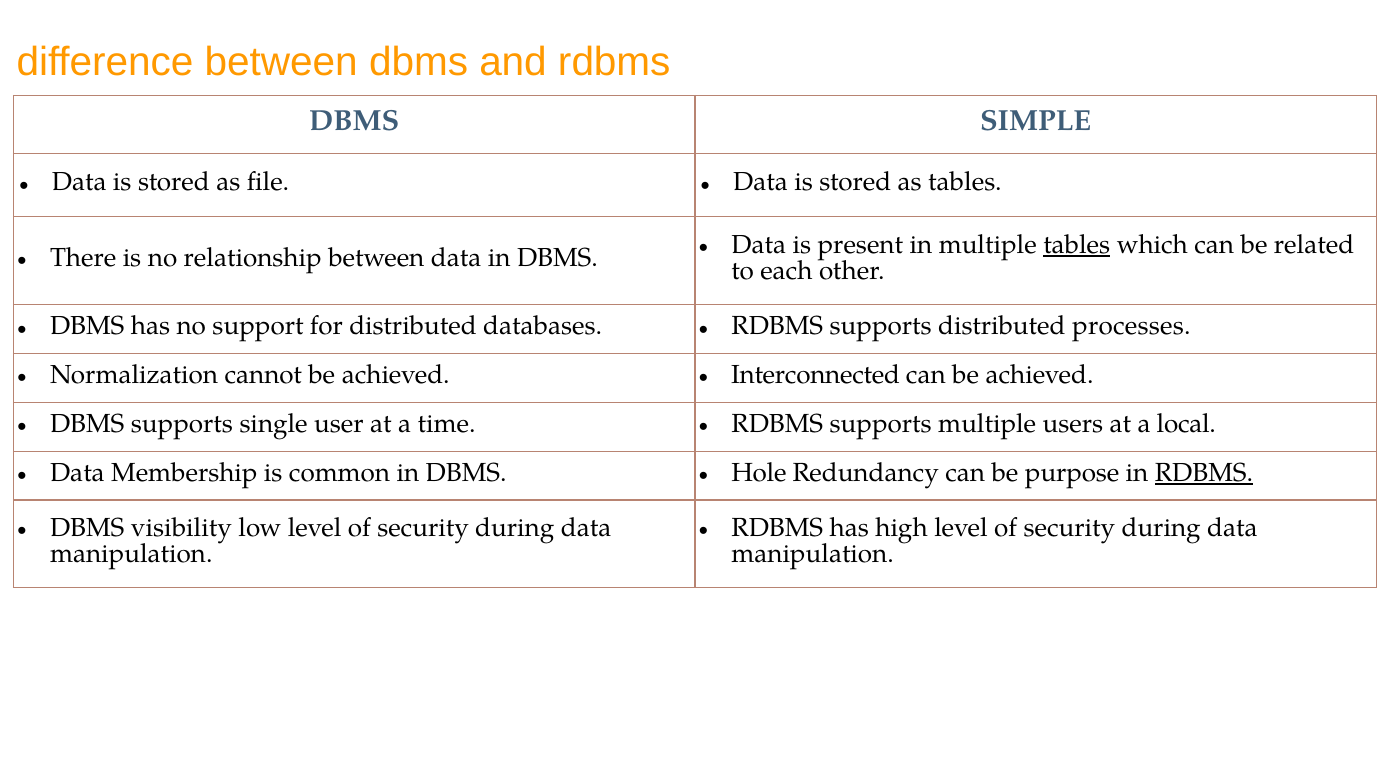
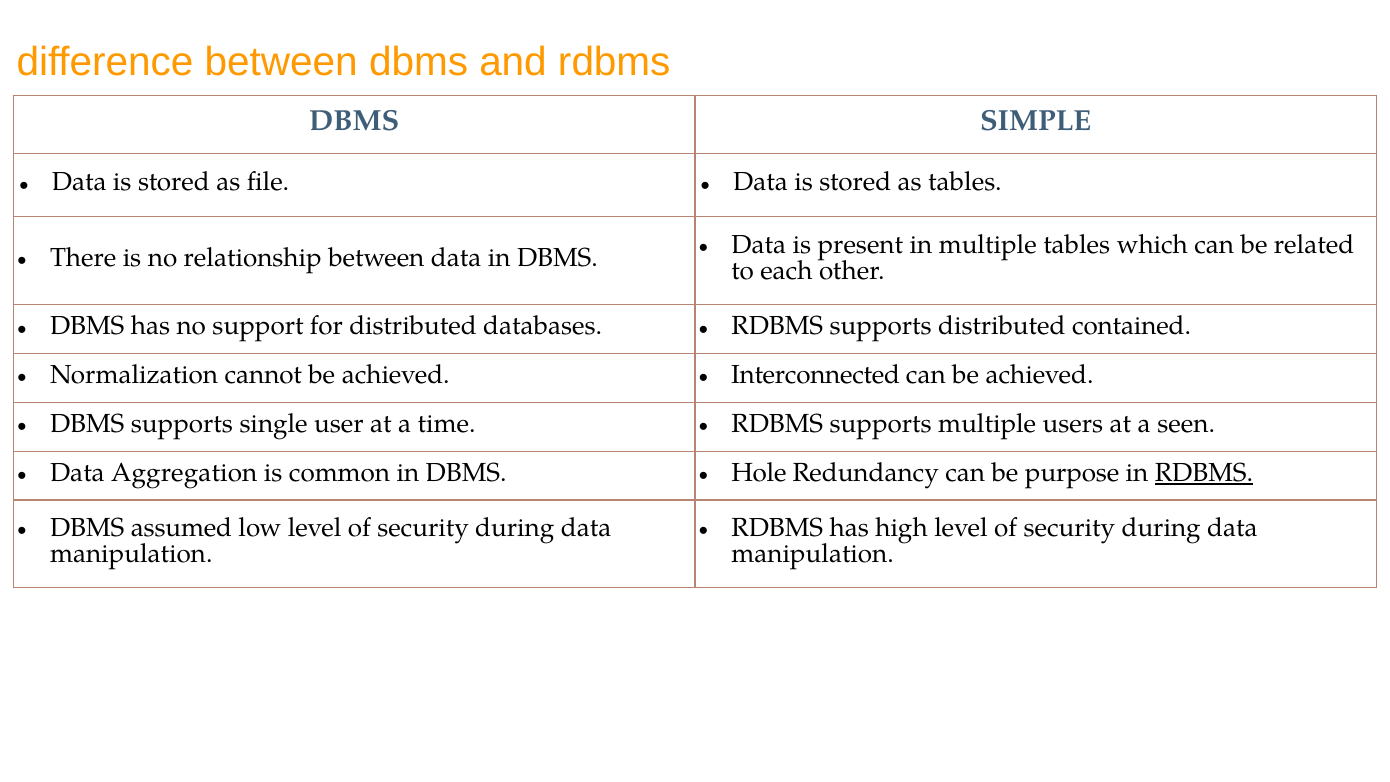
tables at (1077, 245) underline: present -> none
processes: processes -> contained
local: local -> seen
Membership: Membership -> Aggregation
visibility: visibility -> assumed
